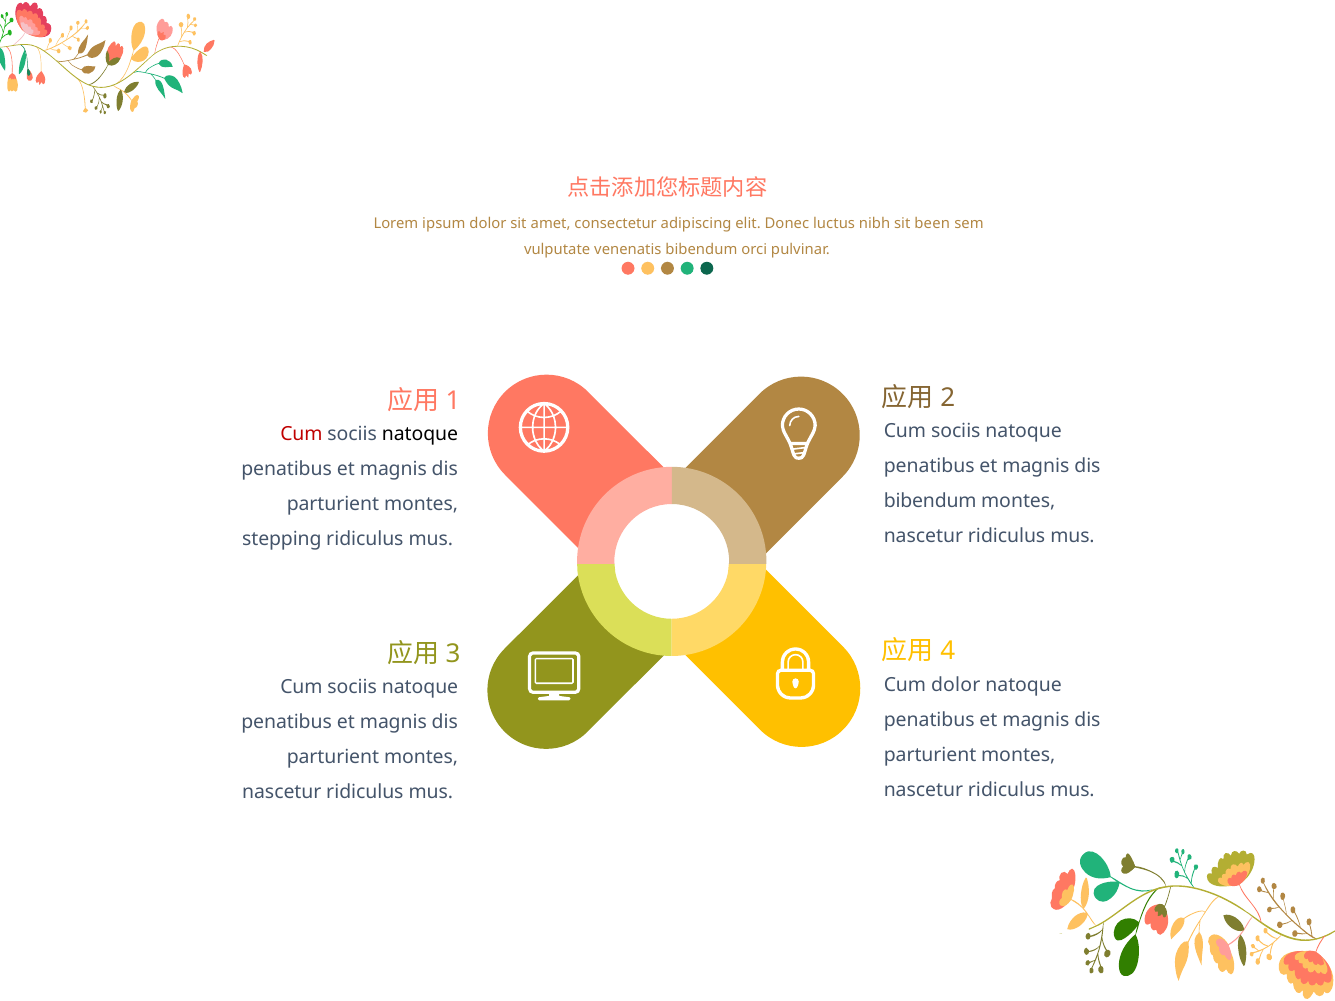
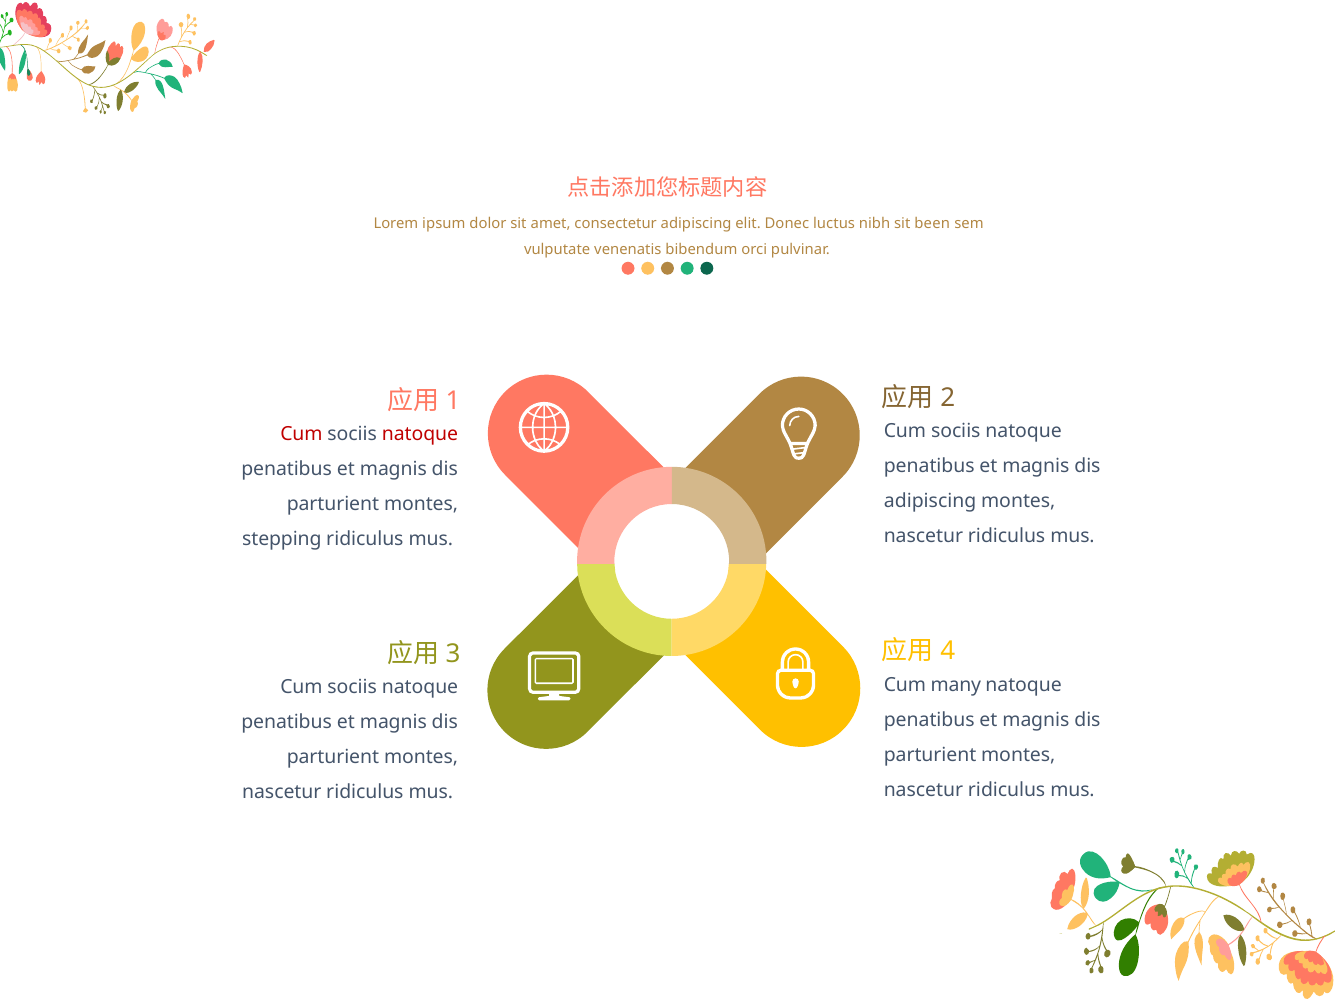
natoque at (420, 434) colour: black -> red
bibendum at (930, 501): bibendum -> adipiscing
Cum dolor: dolor -> many
